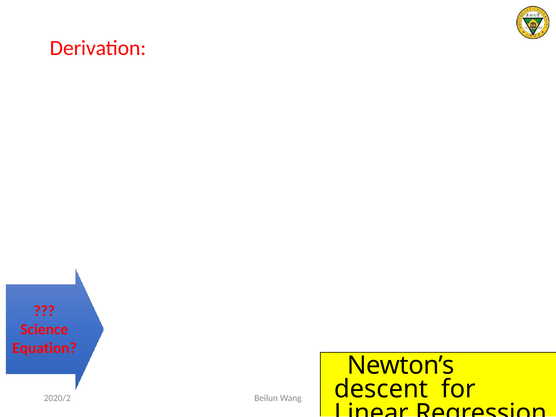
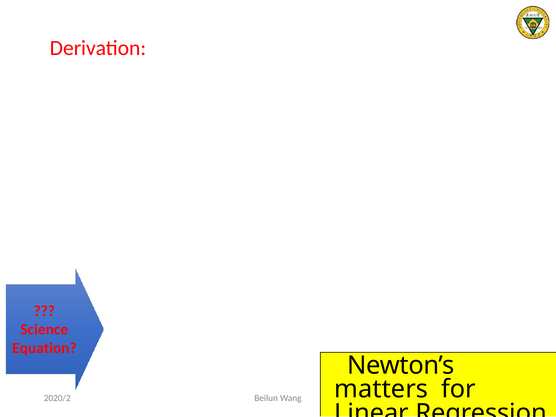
descent: descent -> matters
